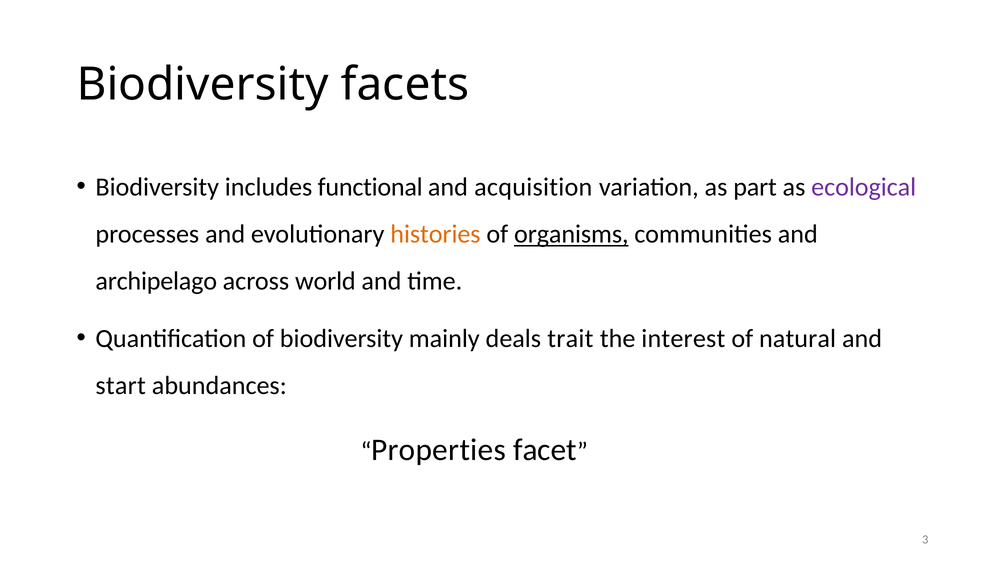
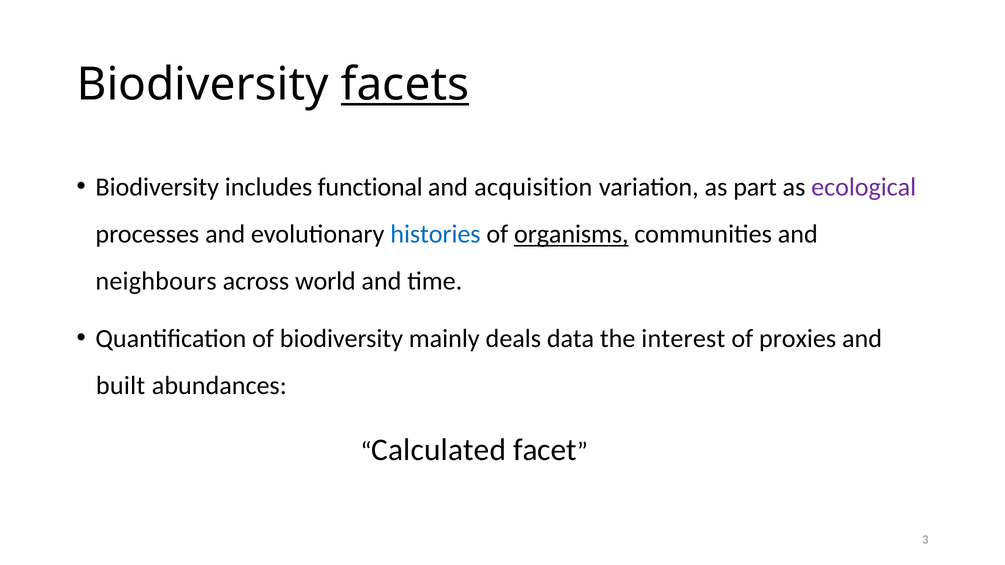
facets underline: none -> present
histories colour: orange -> blue
archipelago: archipelago -> neighbours
trait: trait -> data
natural: natural -> proxies
start: start -> built
Properties: Properties -> Calculated
